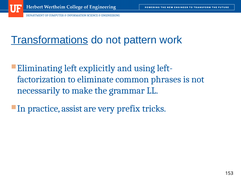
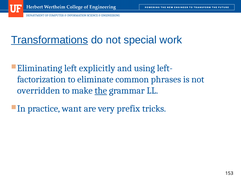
pattern: pattern -> special
necessarily: necessarily -> overridden
the underline: none -> present
assist: assist -> want
